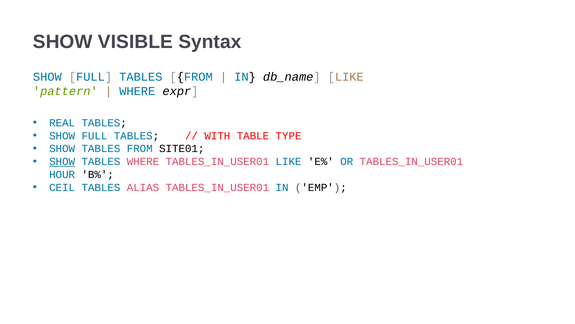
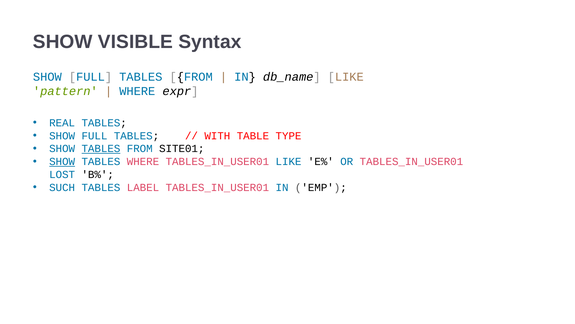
TABLES at (101, 148) underline: none -> present
HOUR: HOUR -> LOST
CEIL: CEIL -> SUCH
ALIAS: ALIAS -> LABEL
